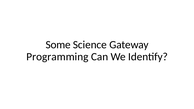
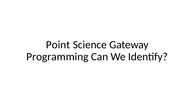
Some: Some -> Point
